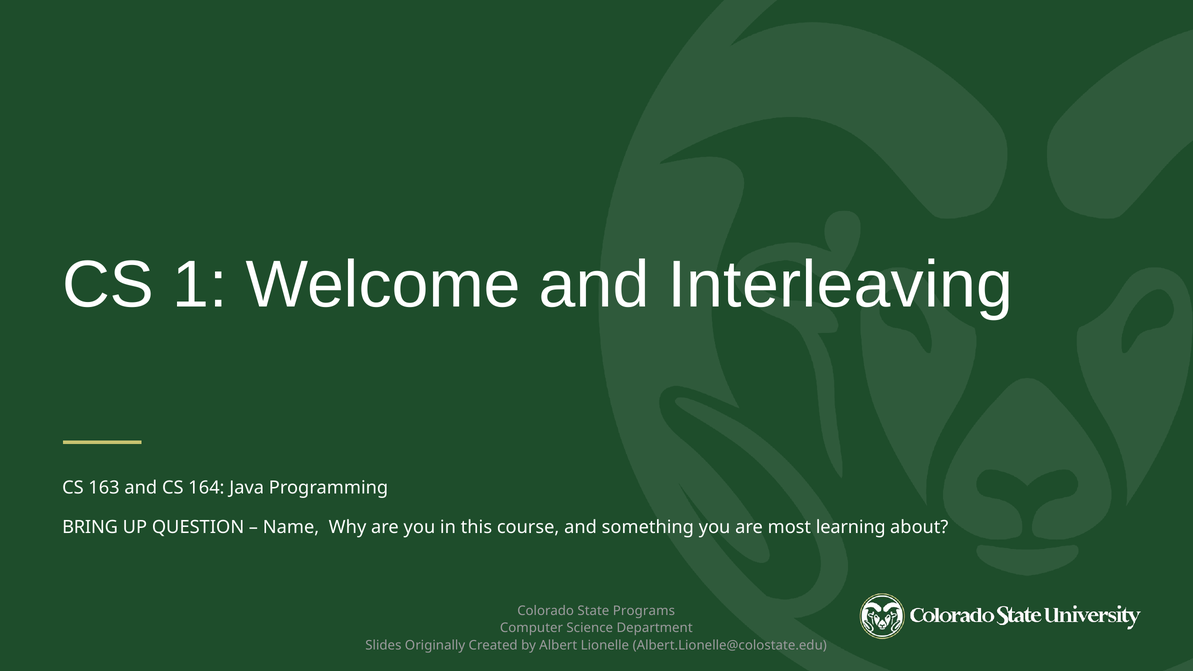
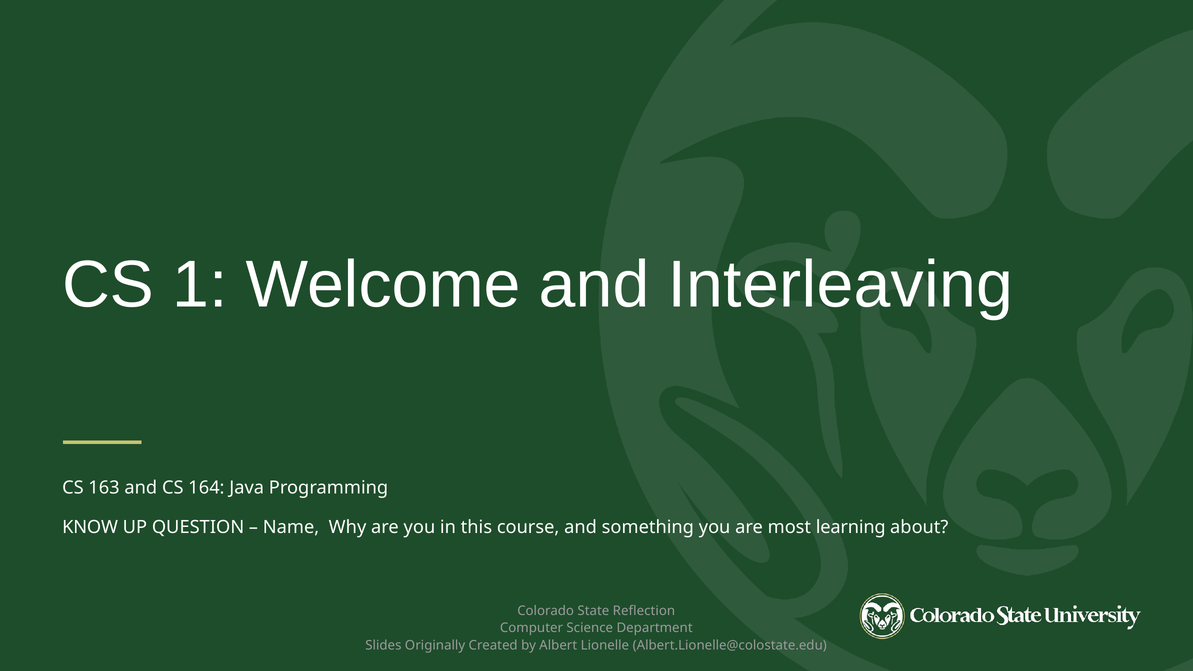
BRING: BRING -> KNOW
Programs: Programs -> Reflection
